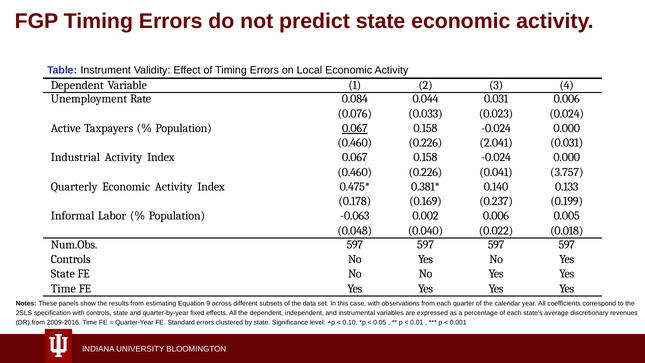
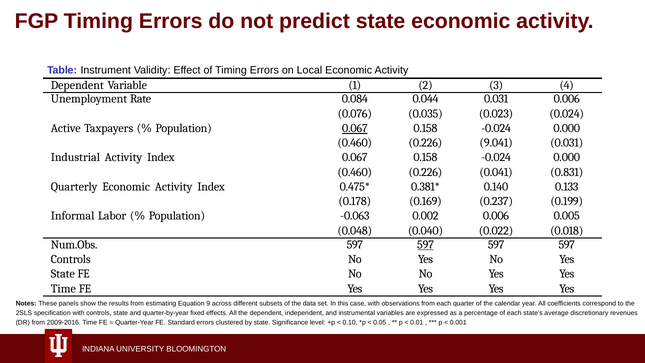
0.033: 0.033 -> 0.035
2.041: 2.041 -> 9.041
3.757: 3.757 -> 0.831
597 at (426, 245) underline: none -> present
